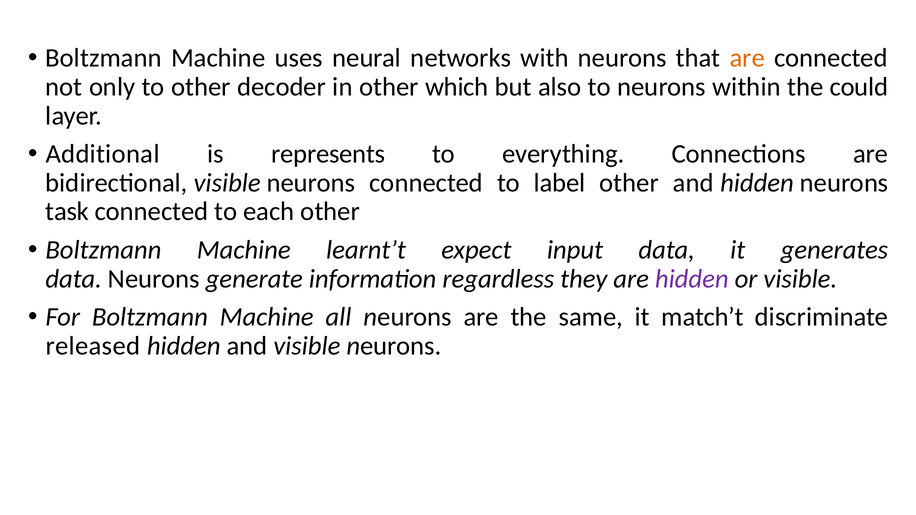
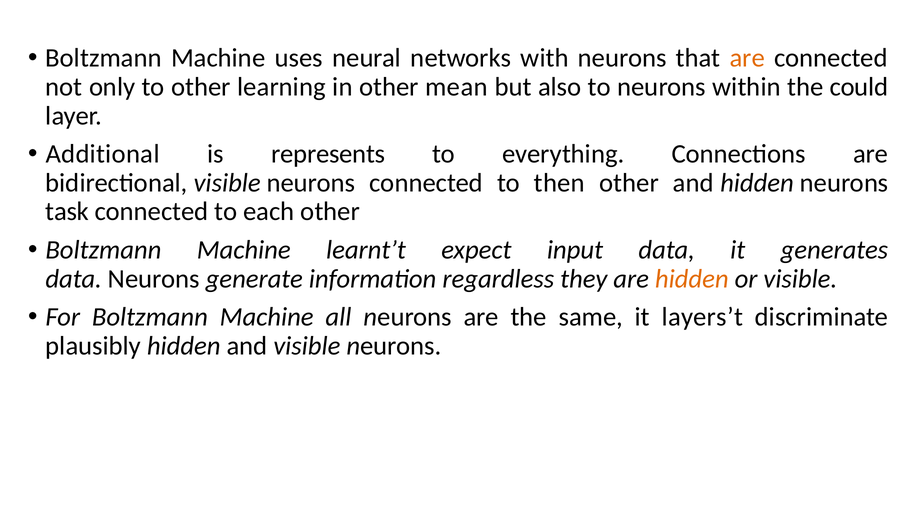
decoder: decoder -> learning
which: which -> mean
label: label -> then
hidden at (692, 279) colour: purple -> orange
match’t: match’t -> layers’t
released: released -> plausibly
